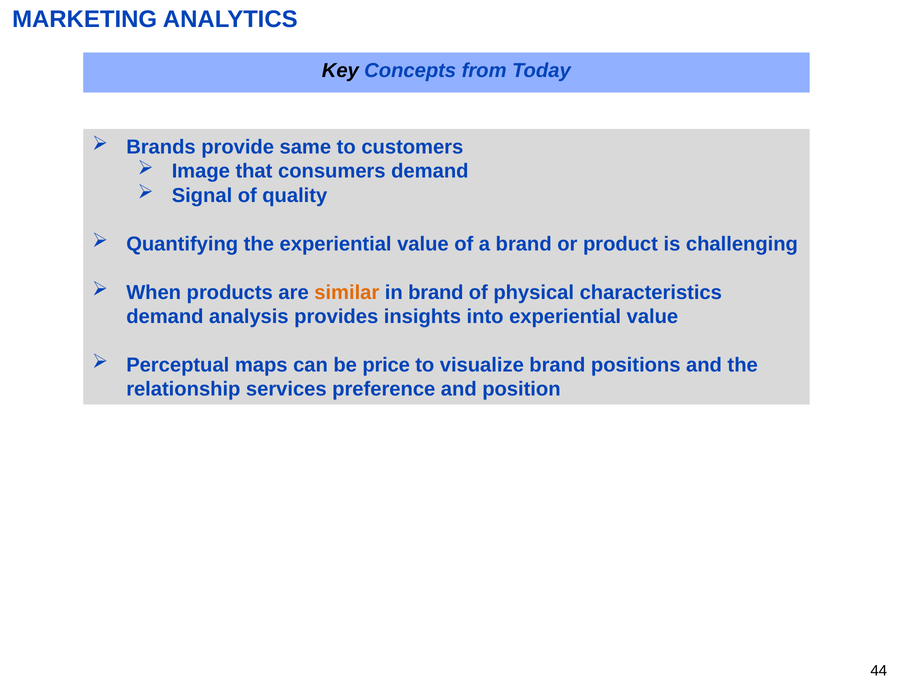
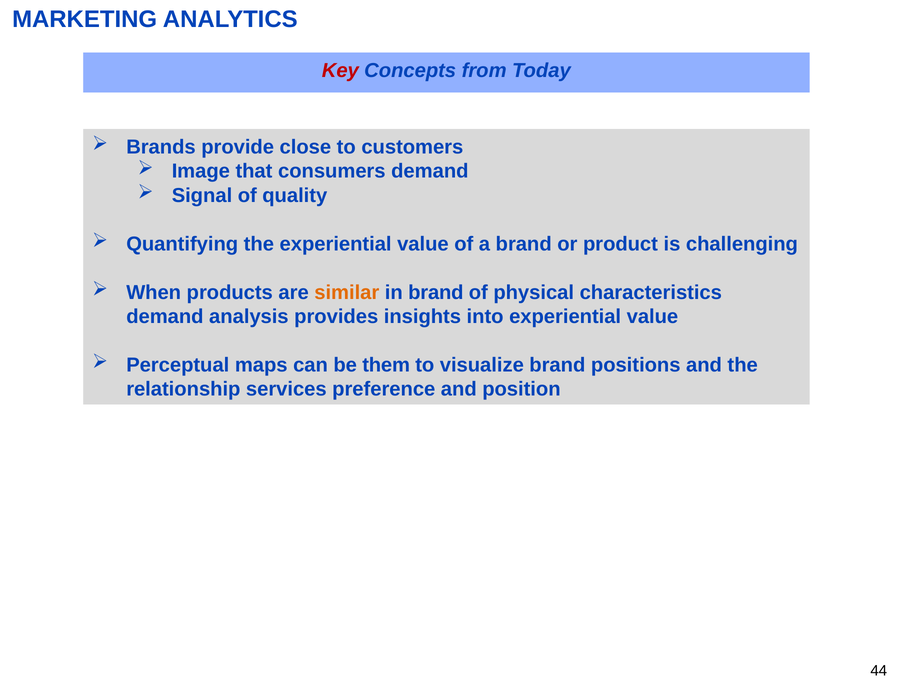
Key colour: black -> red
same: same -> close
price: price -> them
